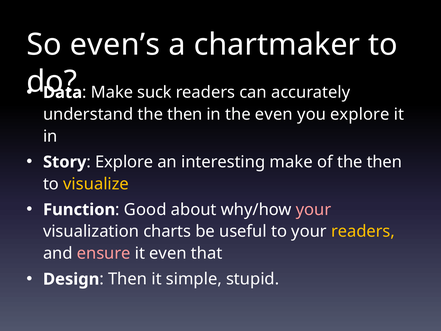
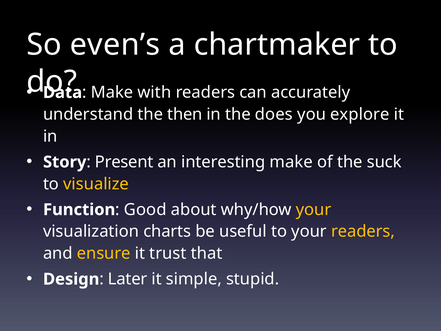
suck: suck -> with
the even: even -> does
Explore at (124, 162): Explore -> Present
of the then: then -> suck
your at (314, 210) colour: pink -> yellow
ensure colour: pink -> yellow
it even: even -> trust
Then at (128, 279): Then -> Later
